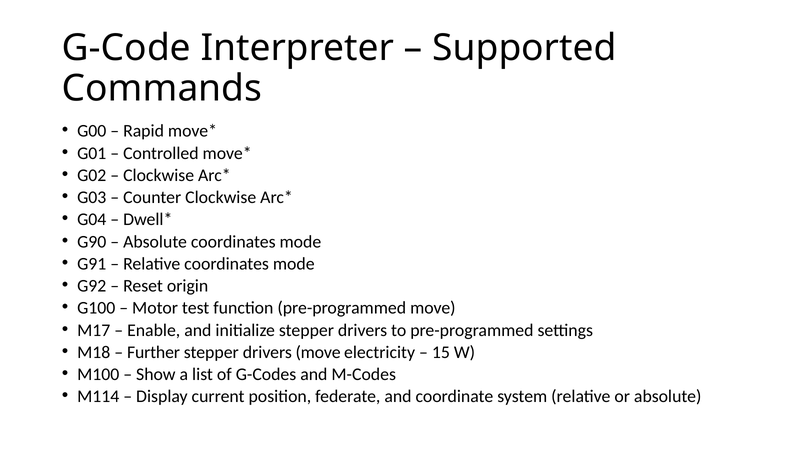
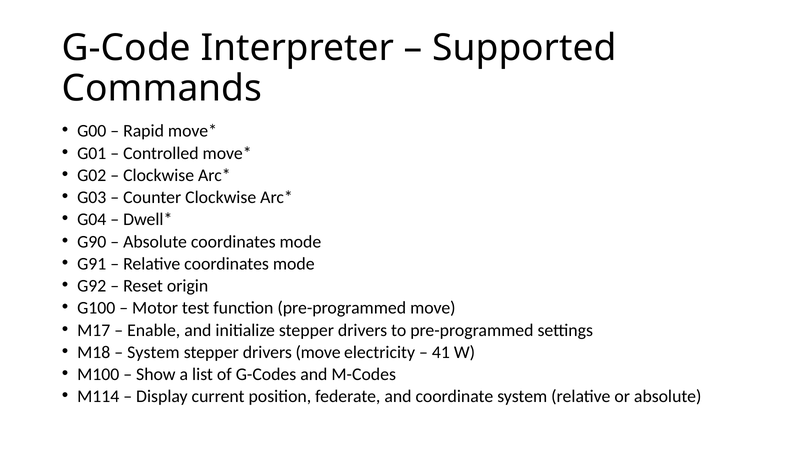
Further at (154, 352): Further -> System
15: 15 -> 41
